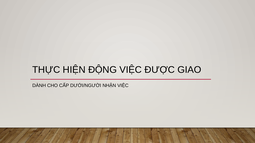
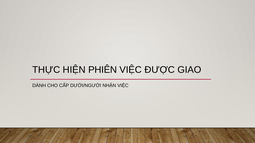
ĐỘNG: ĐỘNG -> PHIÊN
